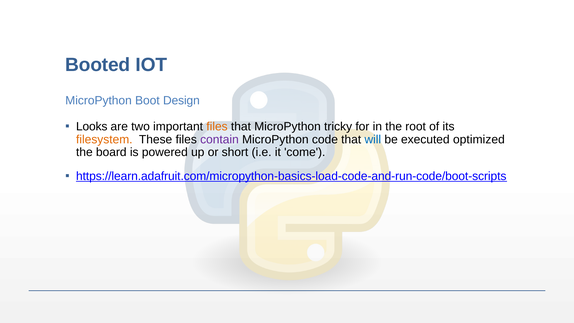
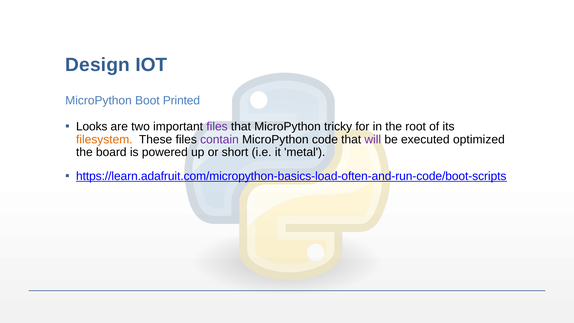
Booted: Booted -> Design
Design: Design -> Printed
files at (217, 126) colour: orange -> purple
will colour: blue -> purple
come: come -> metal
https://learn.adafruit.com/micropython-basics-load-code-and-run-code/boot-scripts: https://learn.adafruit.com/micropython-basics-load-code-and-run-code/boot-scripts -> https://learn.adafruit.com/micropython-basics-load-often-and-run-code/boot-scripts
